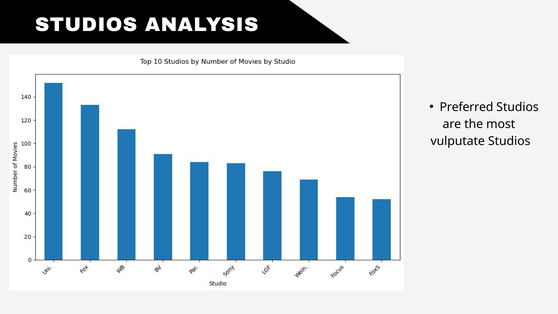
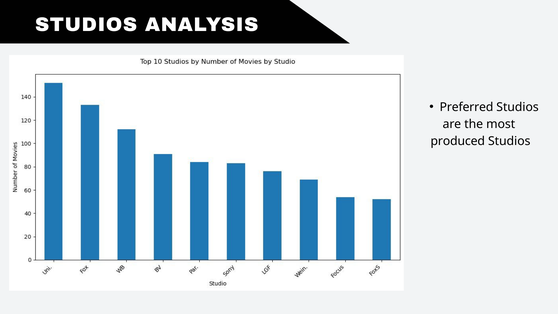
vulputate: vulputate -> produced
